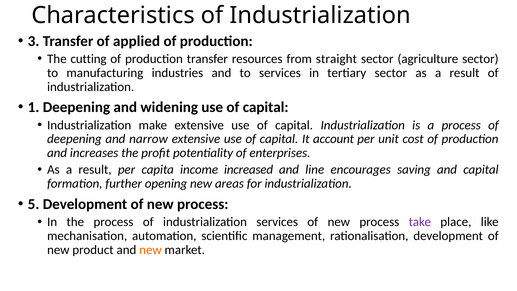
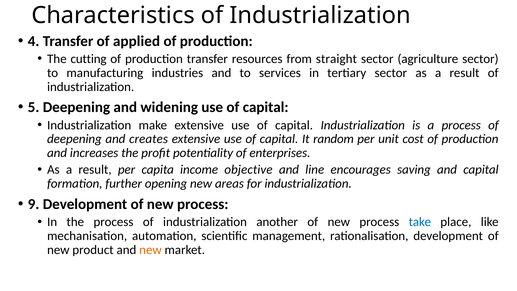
3: 3 -> 4
1: 1 -> 5
narrow: narrow -> creates
account: account -> random
increased: increased -> objective
5: 5 -> 9
industrialization services: services -> another
take colour: purple -> blue
